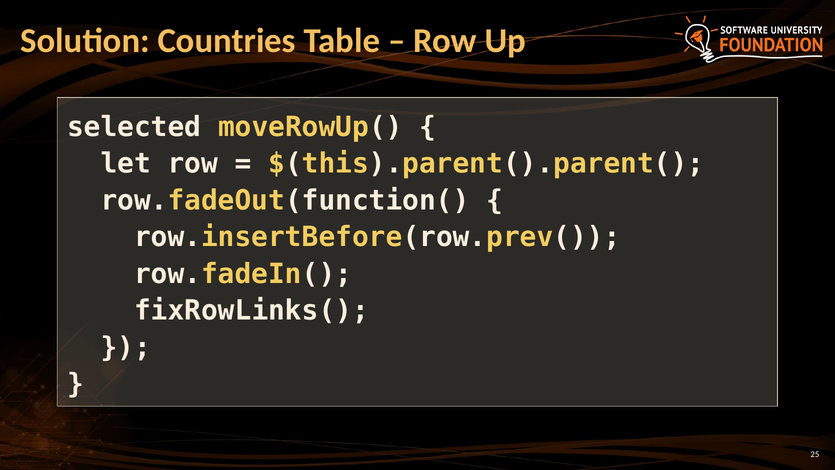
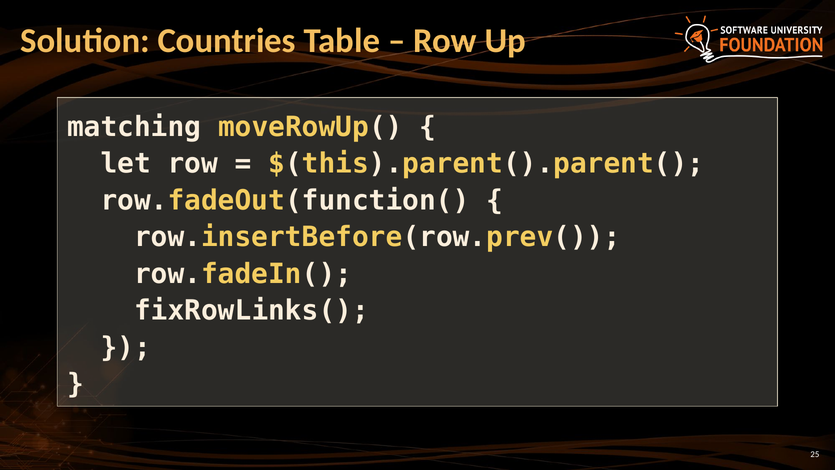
selected: selected -> matching
